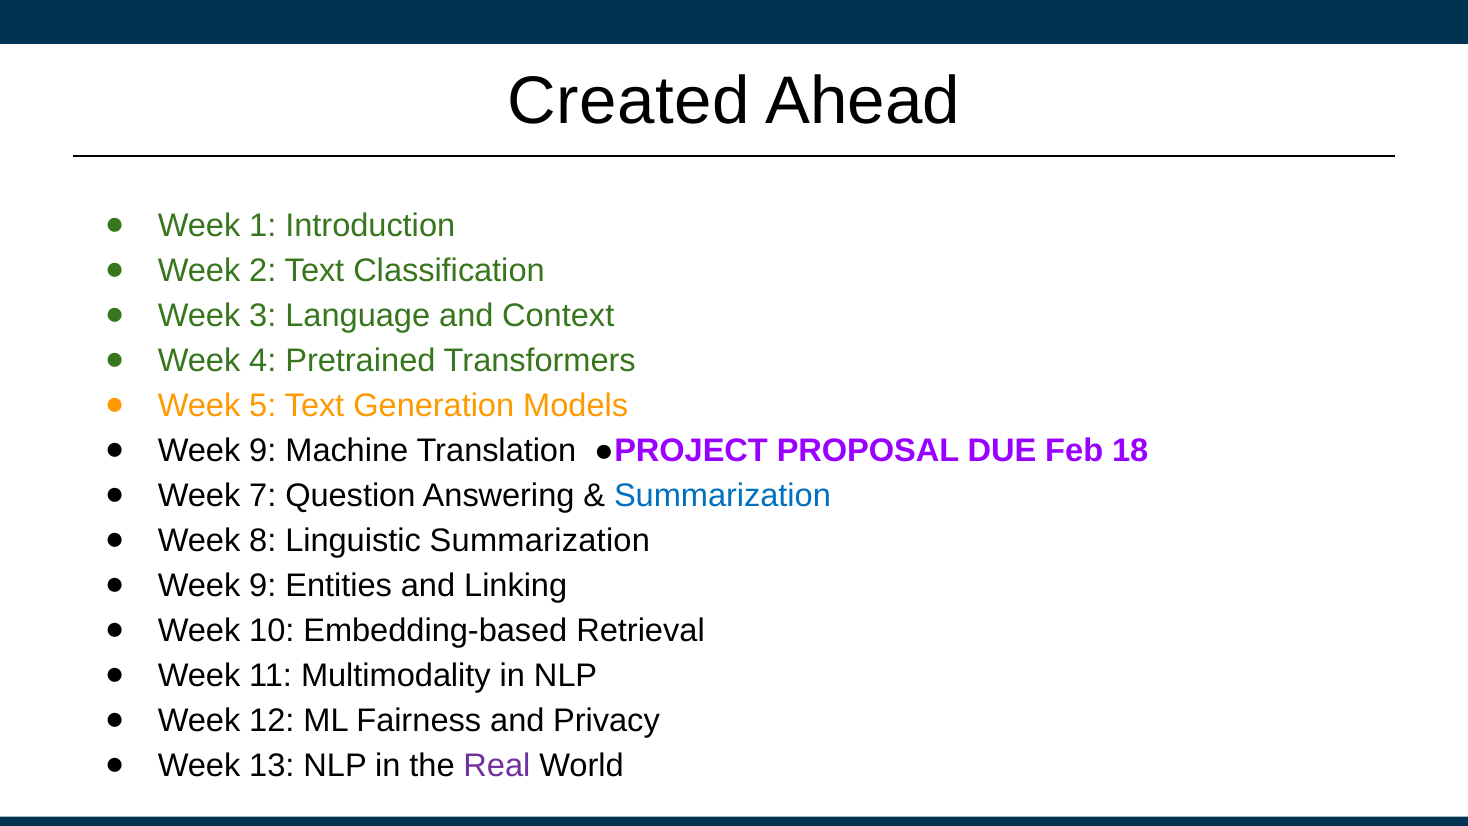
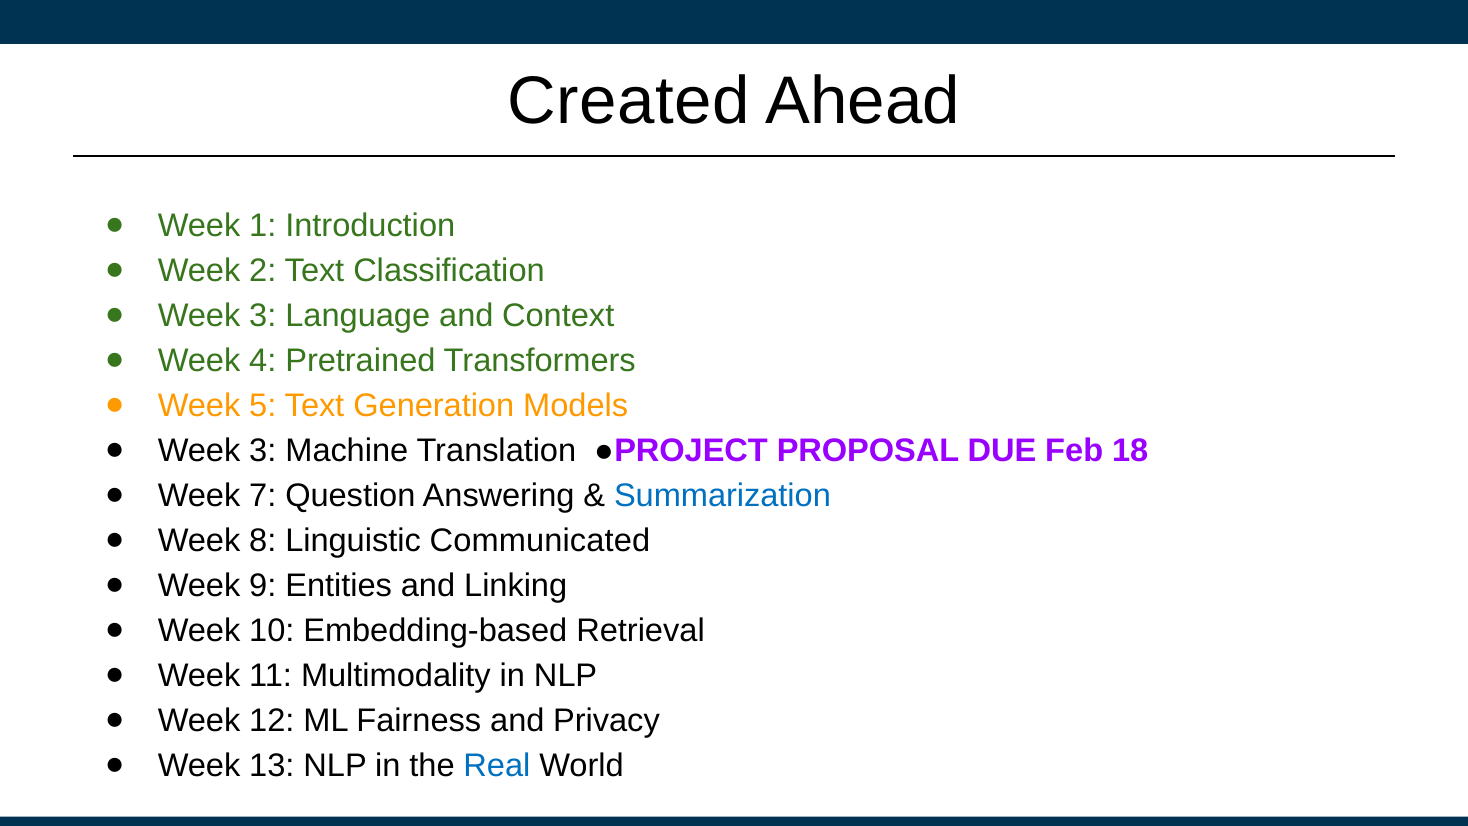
9 at (263, 451): 9 -> 3
Linguistic Summarization: Summarization -> Communicated
Real colour: purple -> blue
